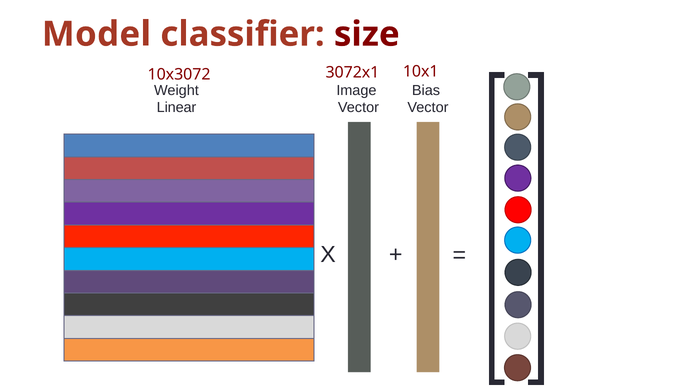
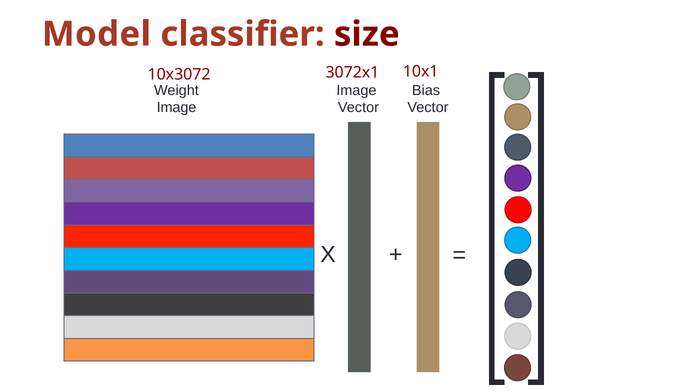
Linear at (177, 108): Linear -> Image
